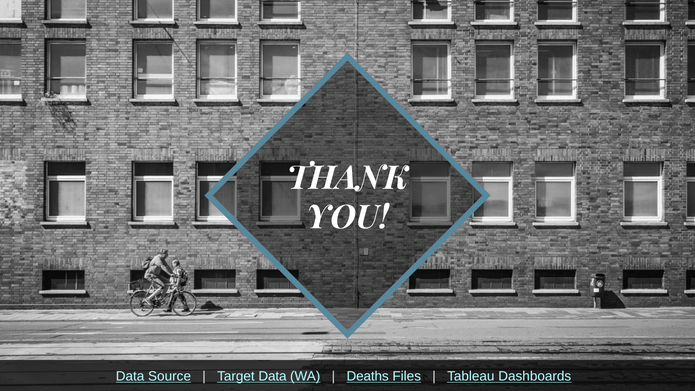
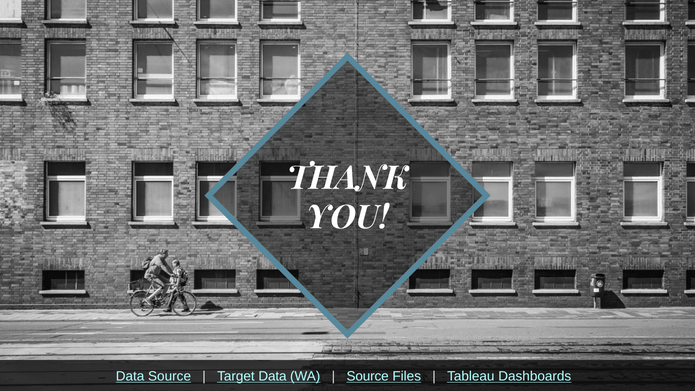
Deaths at (368, 376): Deaths -> Source
